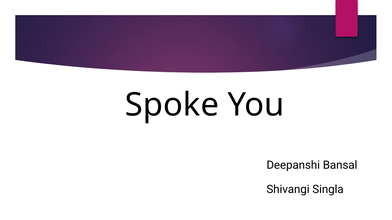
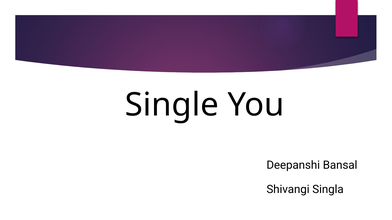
Spoke: Spoke -> Single
